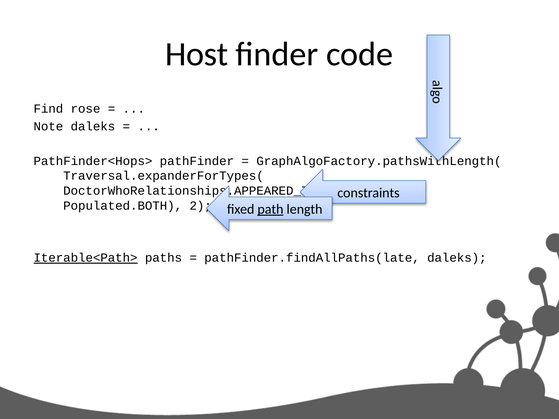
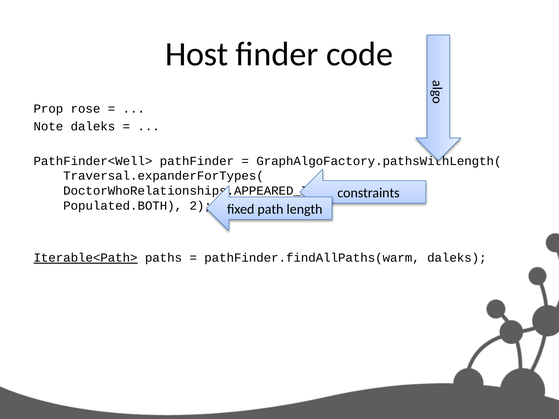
Find: Find -> Prop
PathFinder<Hops>: PathFinder<Hops> -> PathFinder<Well>
path underline: present -> none
pathFinder.findAllPaths(late: pathFinder.findAllPaths(late -> pathFinder.findAllPaths(warm
